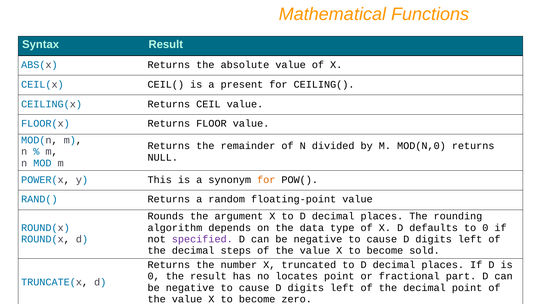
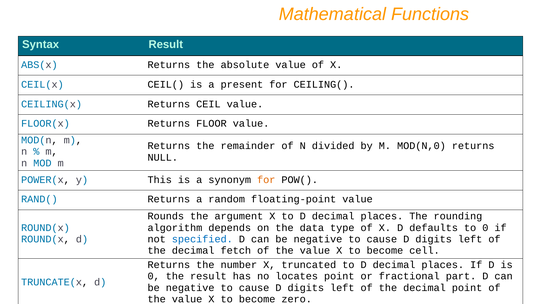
specified colour: purple -> blue
steps: steps -> fetch
sold: sold -> cell
